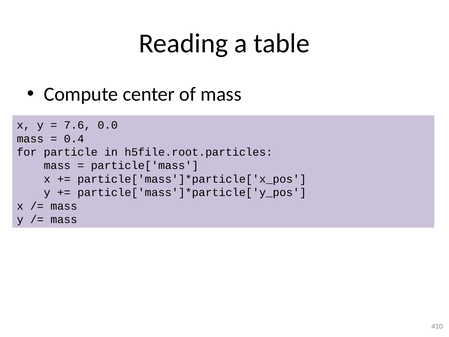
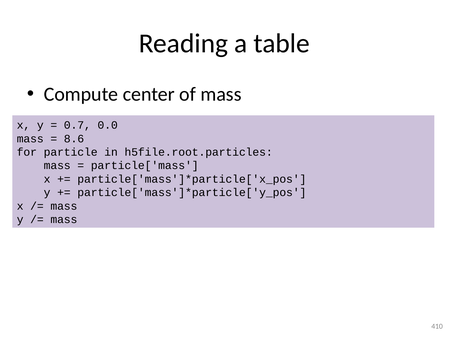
7.6: 7.6 -> 0.7
0.4: 0.4 -> 8.6
